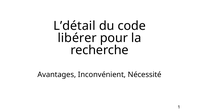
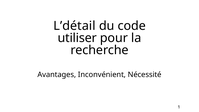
libérer: libérer -> utiliser
